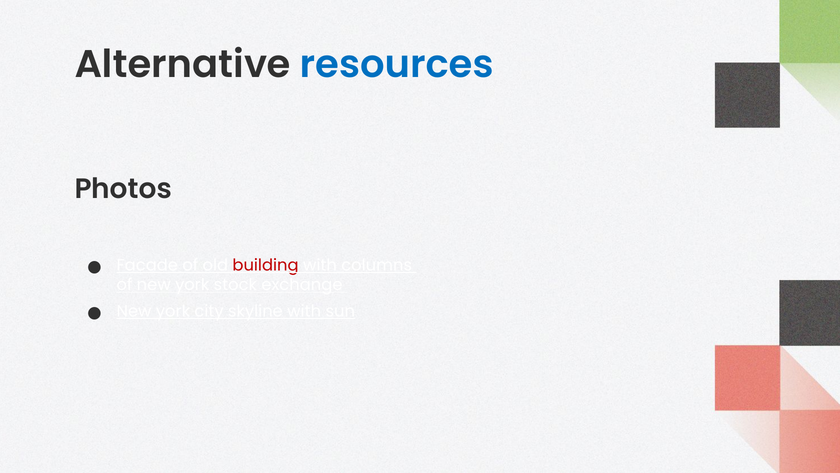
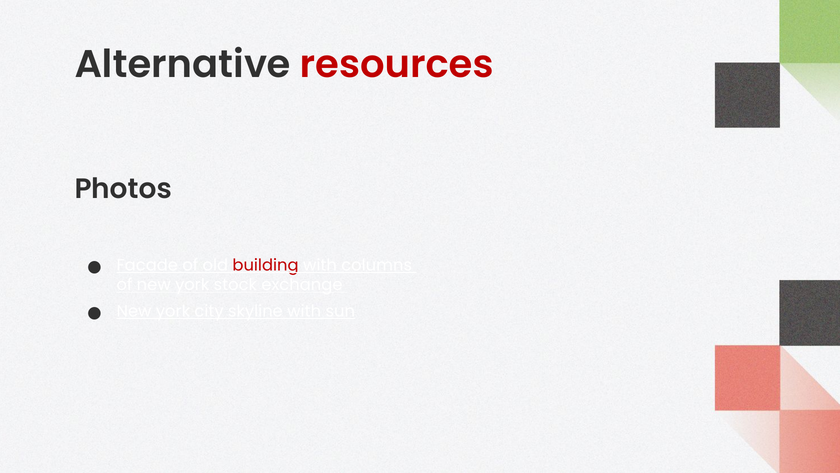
resources colour: blue -> red
